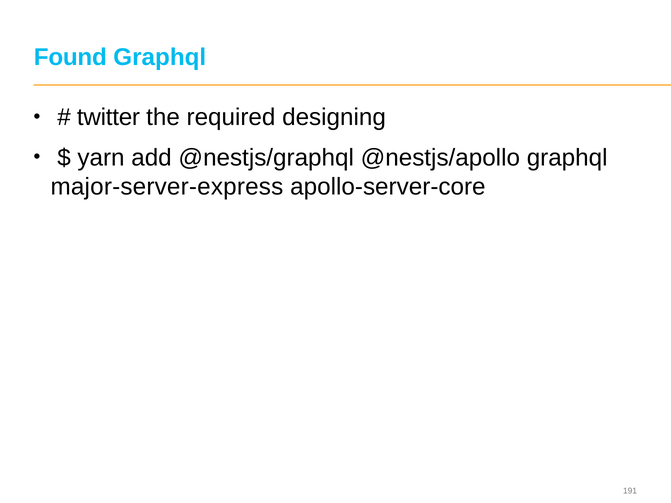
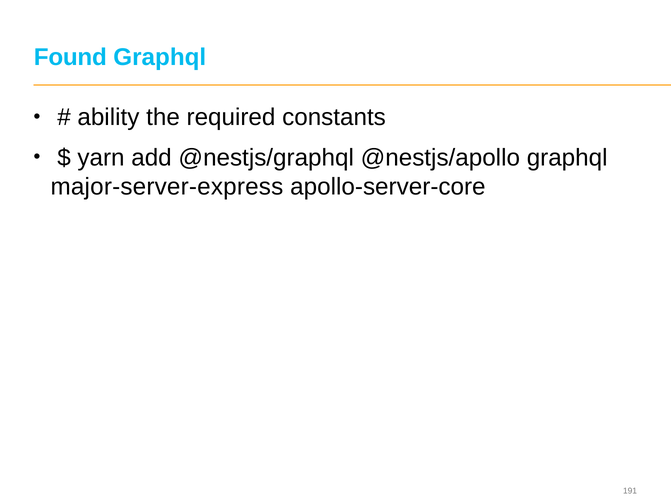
twitter: twitter -> ability
designing: designing -> constants
